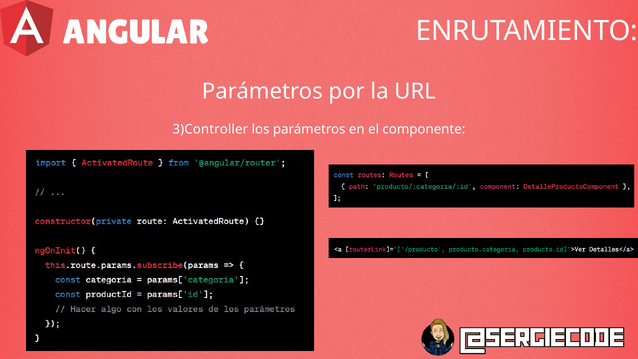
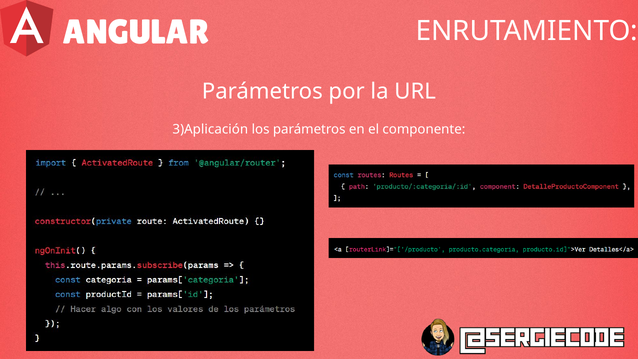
3)Controller: 3)Controller -> 3)Aplicación
